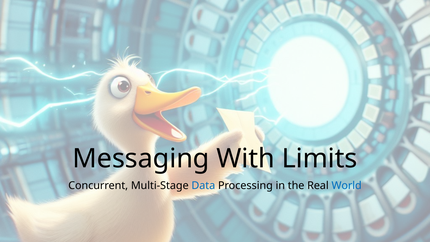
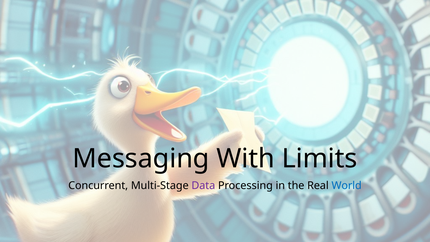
Data colour: blue -> purple
